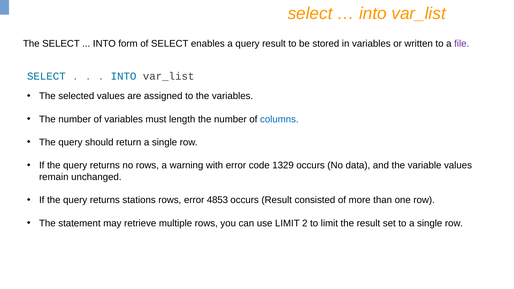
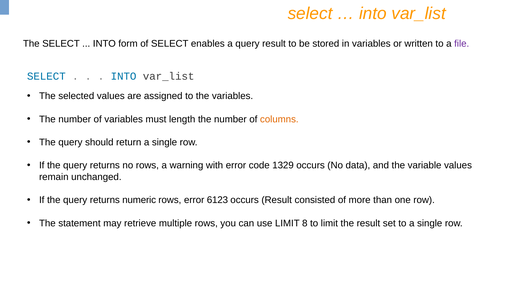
columns colour: blue -> orange
stations: stations -> numeric
4853: 4853 -> 6123
2: 2 -> 8
